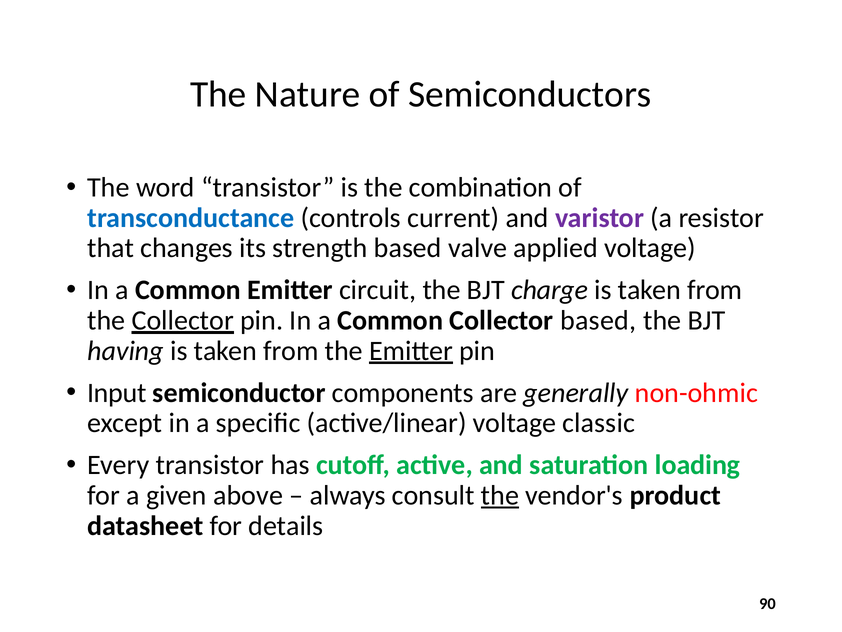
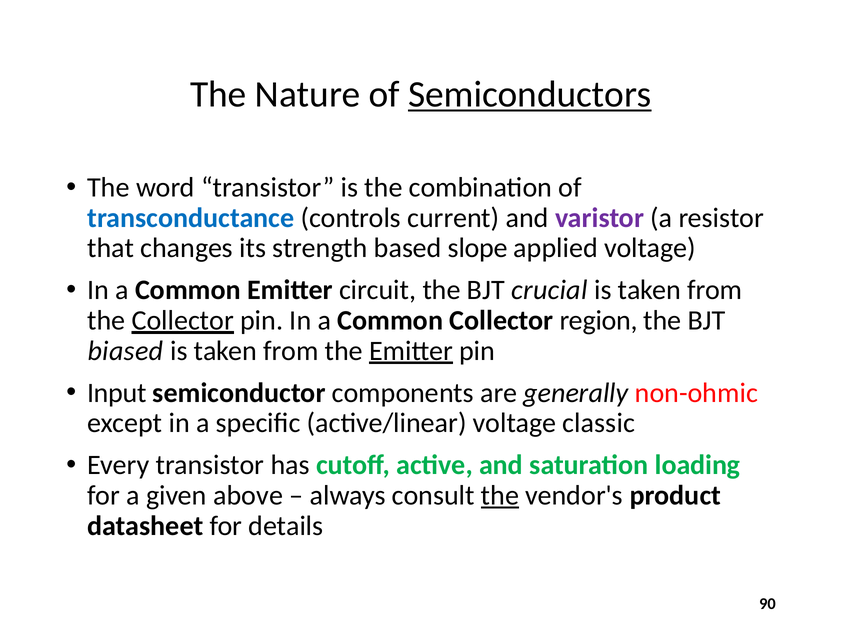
Semiconductors underline: none -> present
valve: valve -> slope
charge: charge -> crucial
Collector based: based -> region
having: having -> biased
